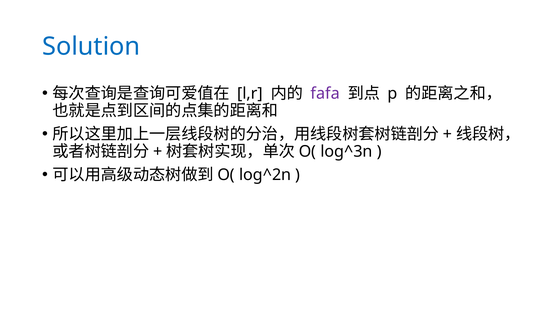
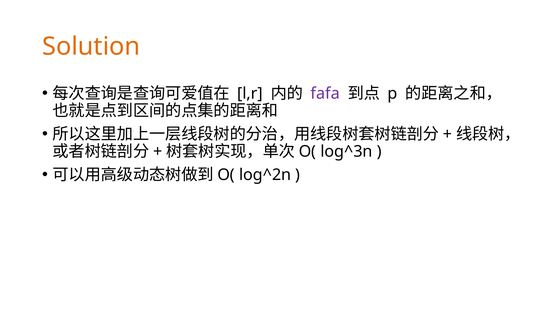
Solution colour: blue -> orange
